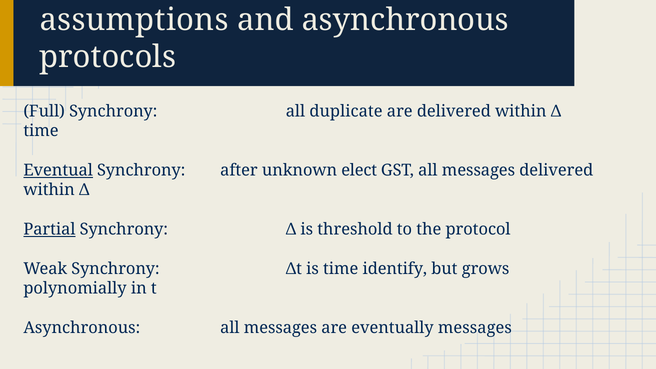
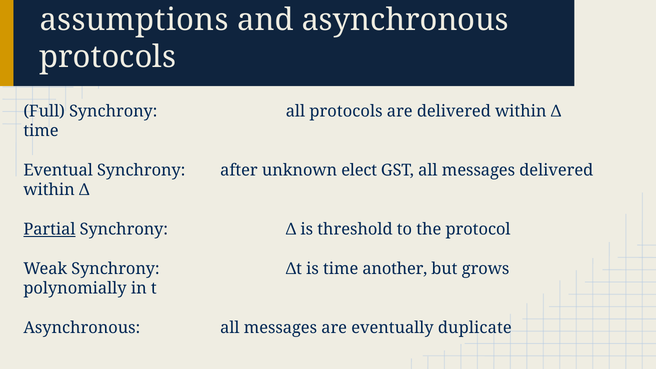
all duplicate: duplicate -> protocols
Eventual underline: present -> none
identify: identify -> another
eventually messages: messages -> duplicate
